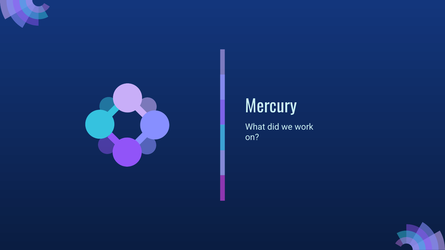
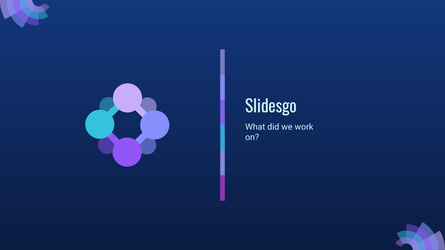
Mercury: Mercury -> Slidesgo
